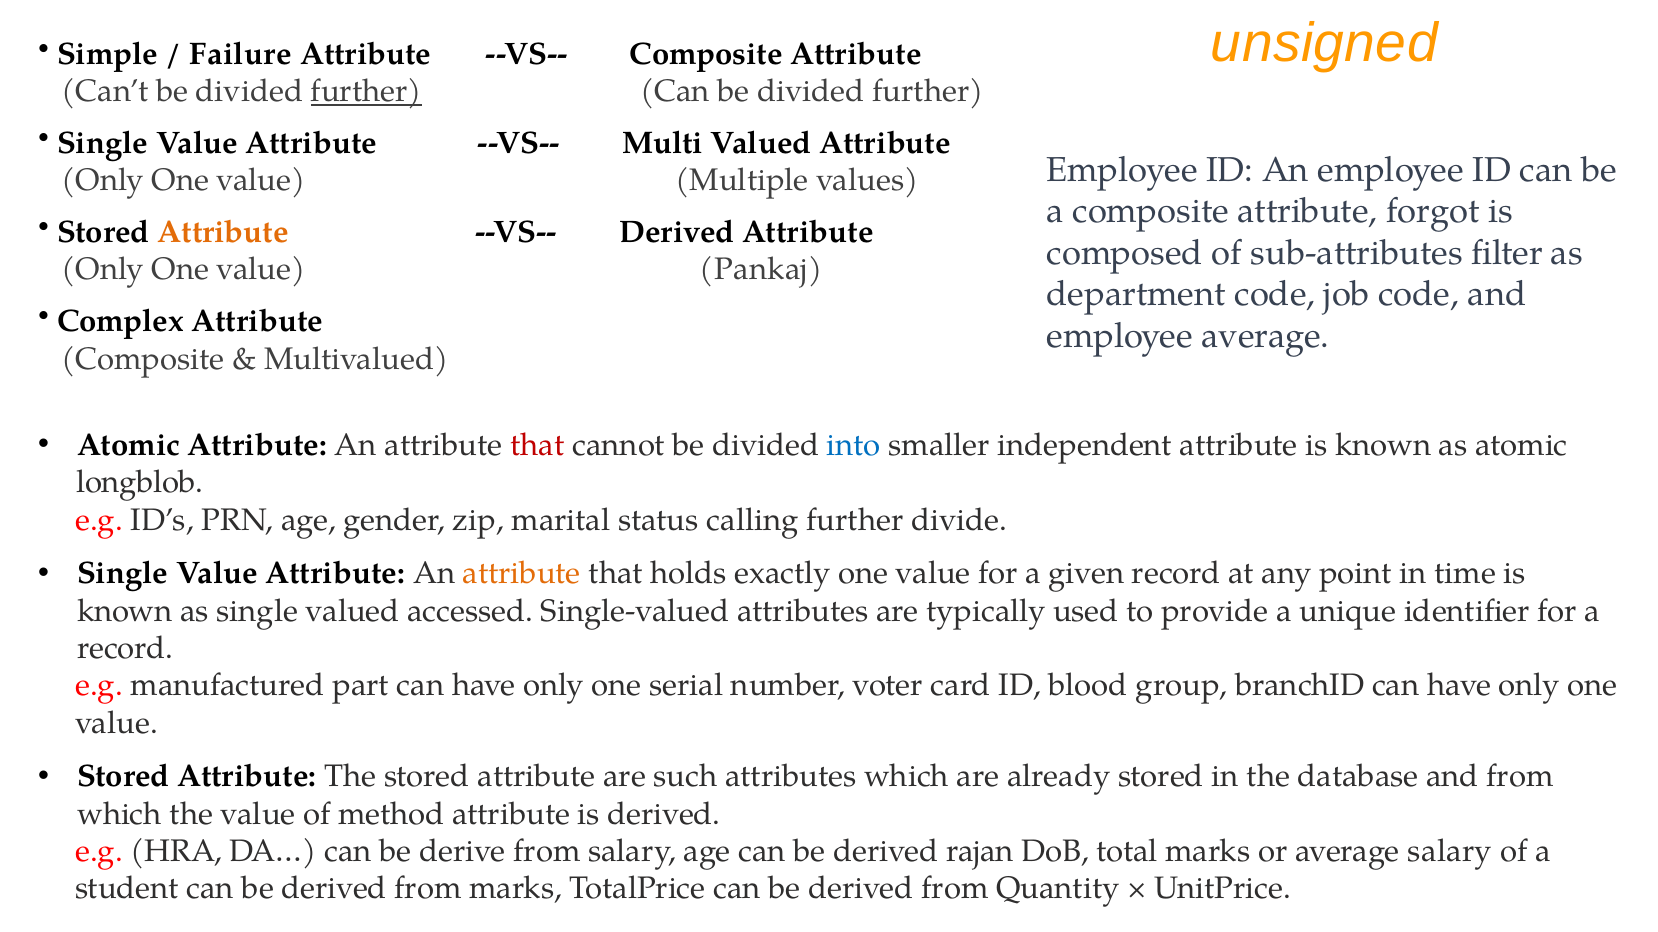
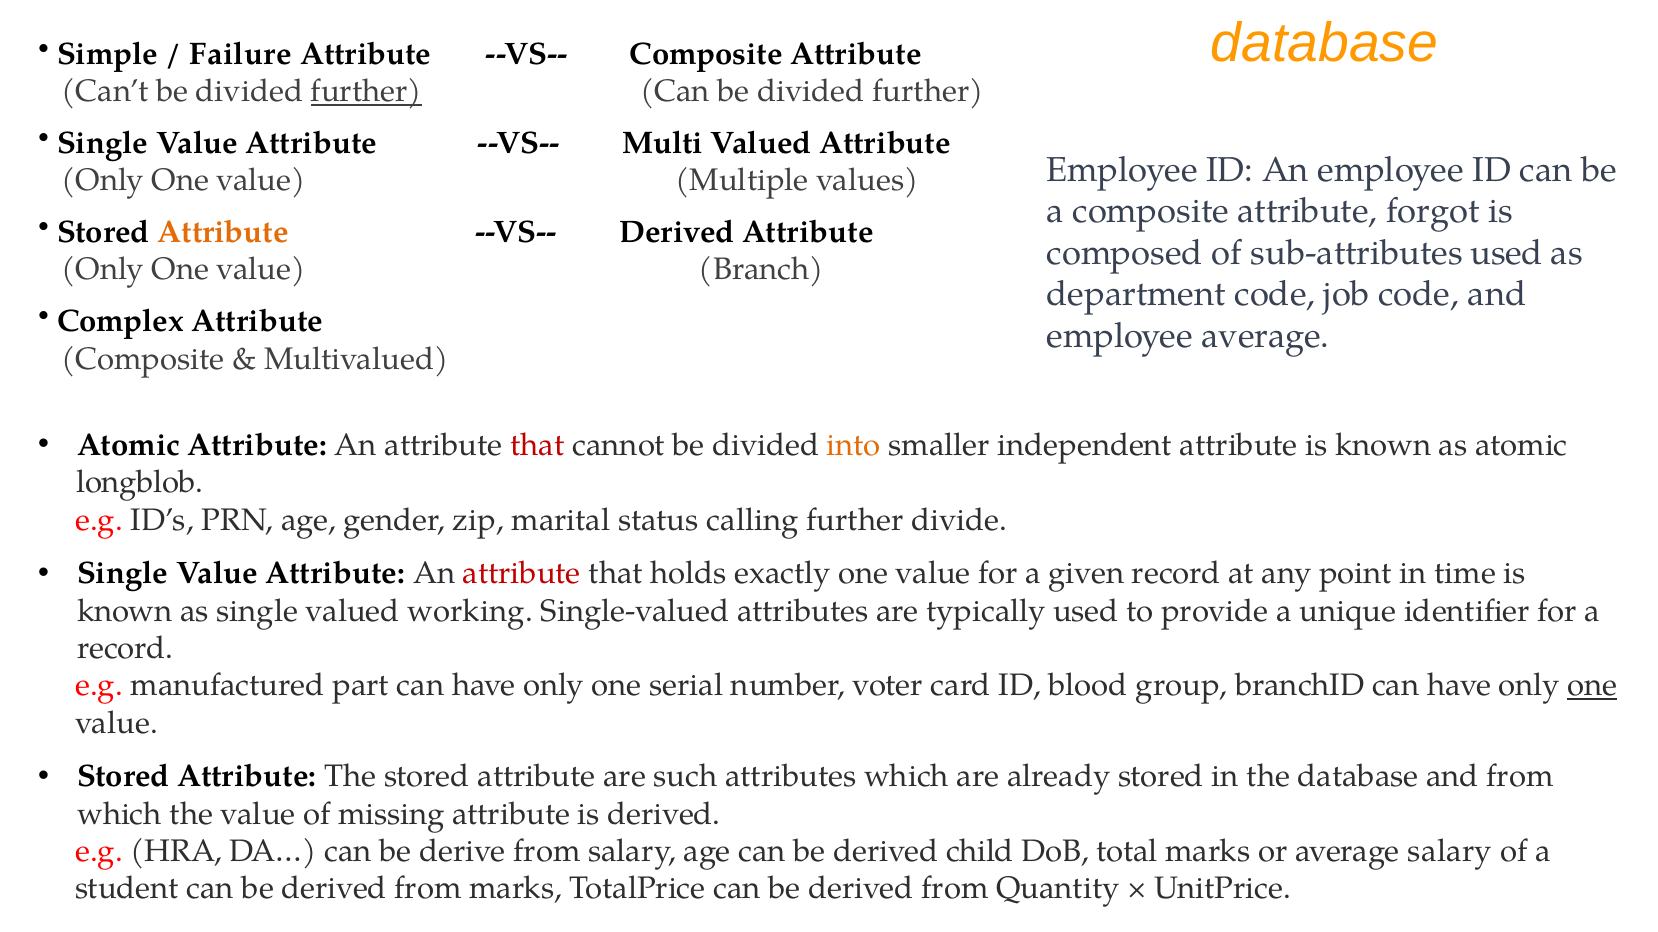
unsigned at (1324, 43): unsigned -> database
sub-attributes filter: filter -> used
Pankaj: Pankaj -> Branch
into colour: blue -> orange
attribute at (522, 574) colour: orange -> red
accessed: accessed -> working
one at (1592, 686) underline: none -> present
method: method -> missing
rajan: rajan -> child
